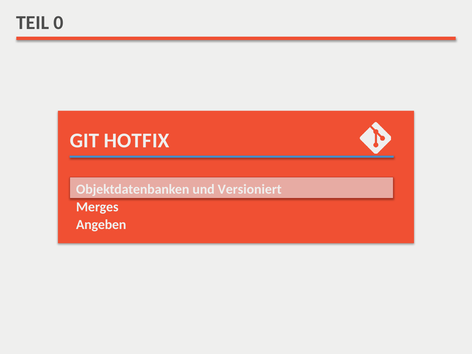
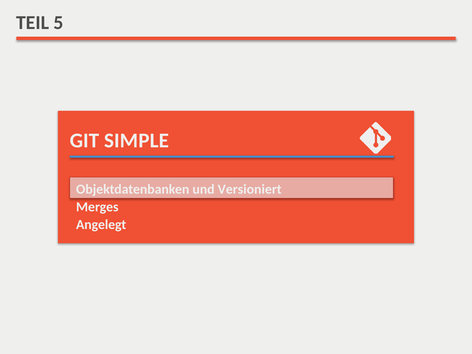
0: 0 -> 5
HOTFIX: HOTFIX -> SIMPLE
Angeben: Angeben -> Angelegt
